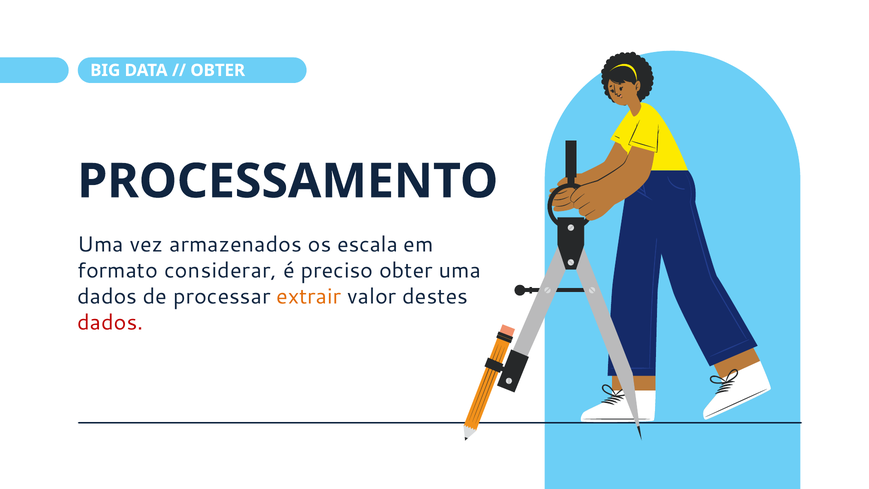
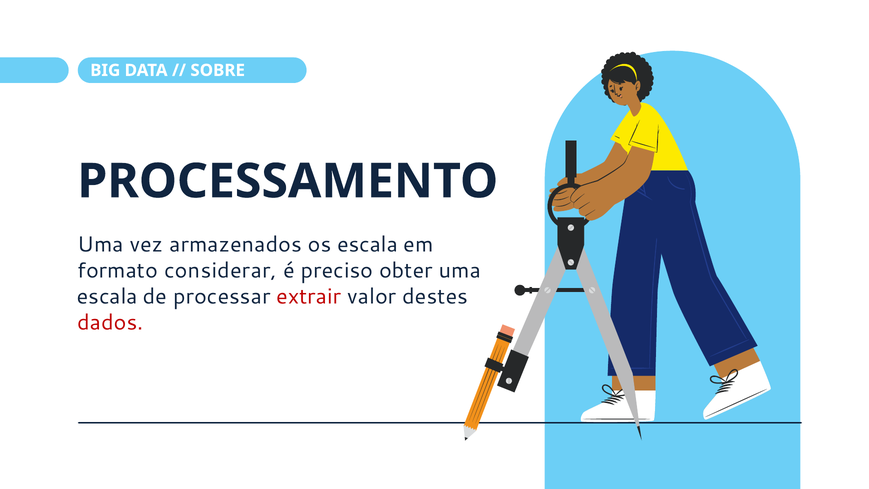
OBTER at (218, 70): OBTER -> SOBRE
dados at (107, 297): dados -> escala
extrair colour: orange -> red
